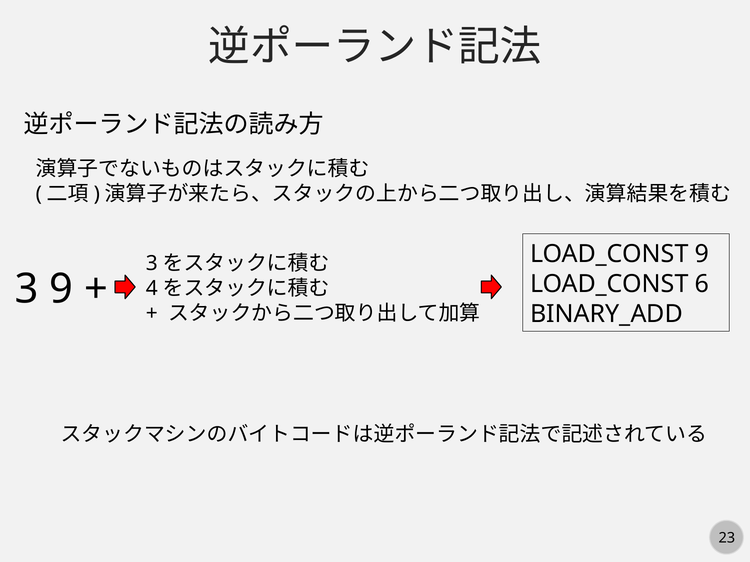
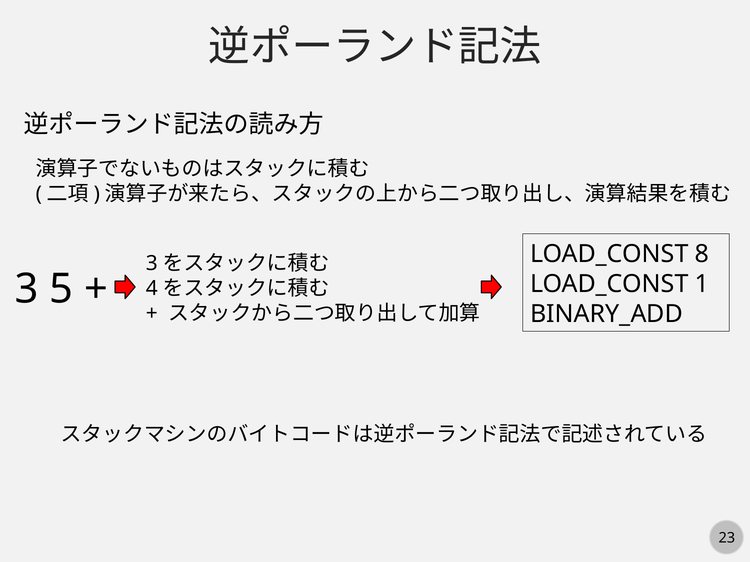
LOAD_CONST 9: 9 -> 8
6: 6 -> 1
3 9: 9 -> 5
